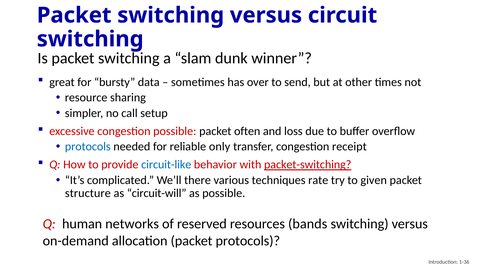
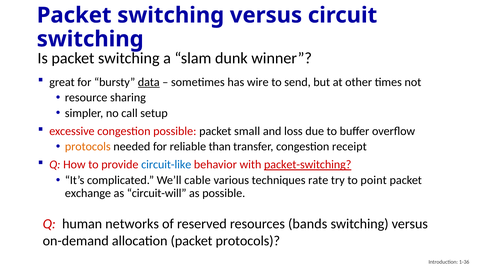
data underline: none -> present
over: over -> wire
often: often -> small
protocols at (88, 147) colour: blue -> orange
only: only -> than
there: there -> cable
given: given -> point
structure: structure -> exchange
